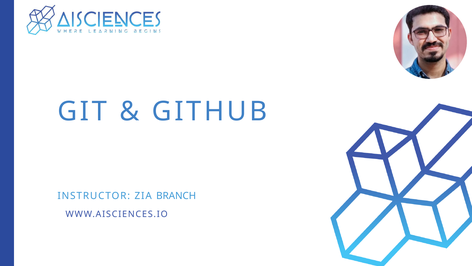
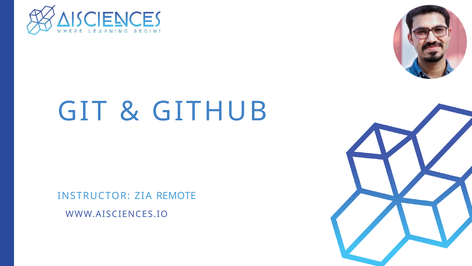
BRANCH: BRANCH -> REMOTE
